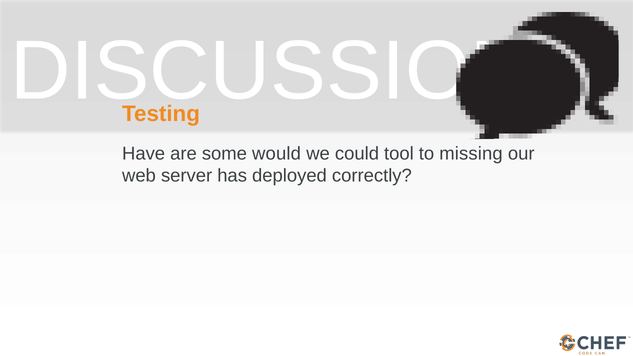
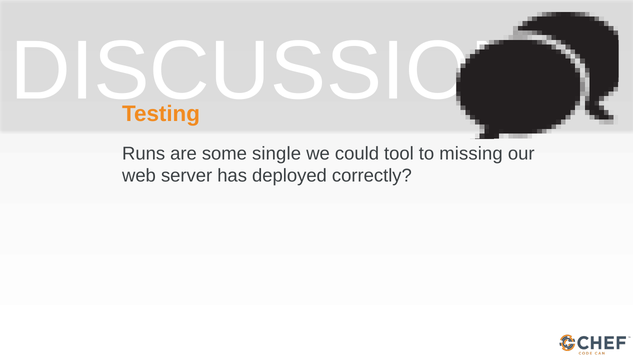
Have: Have -> Runs
would: would -> single
